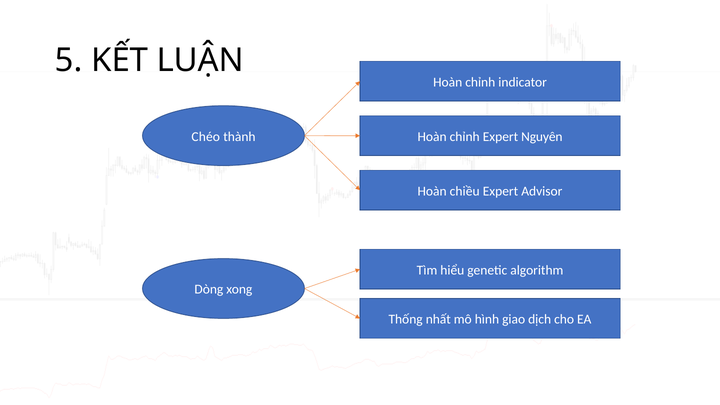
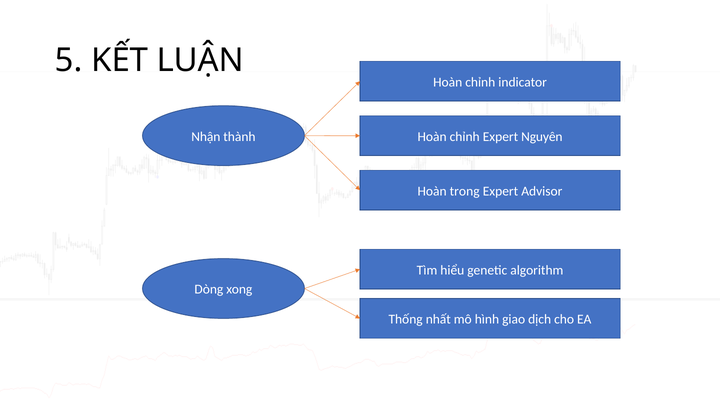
Chéo: Chéo -> Nhận
chiều: chiều -> trong
